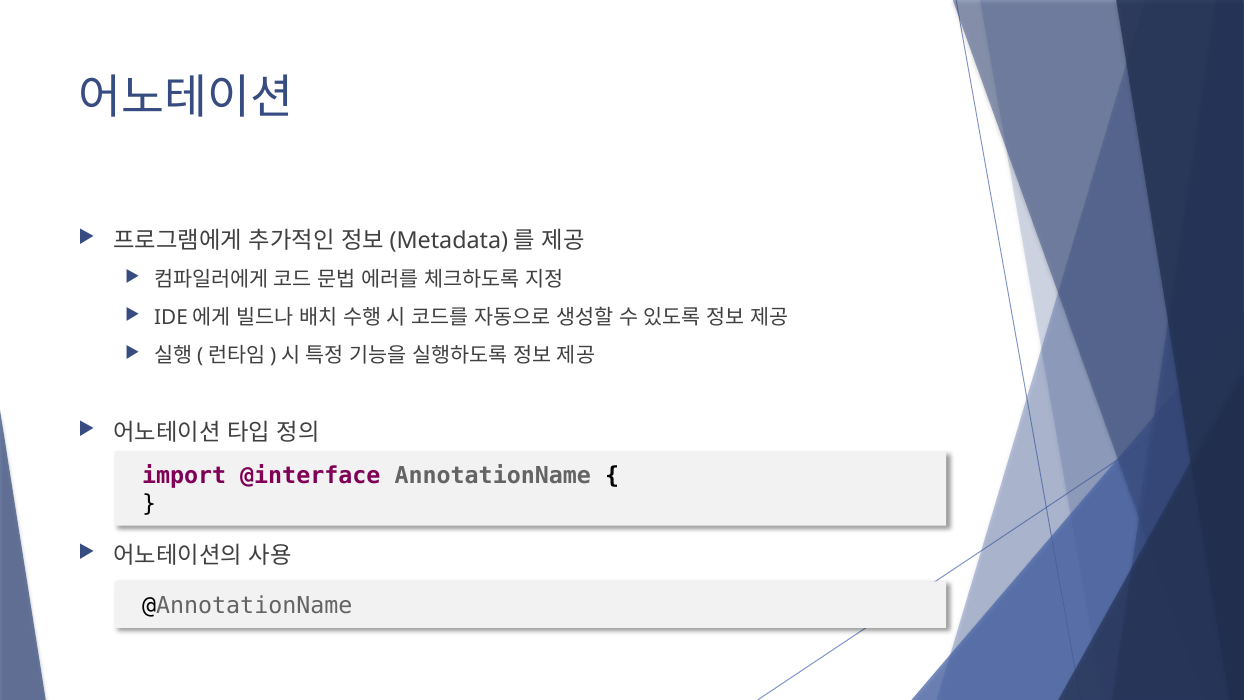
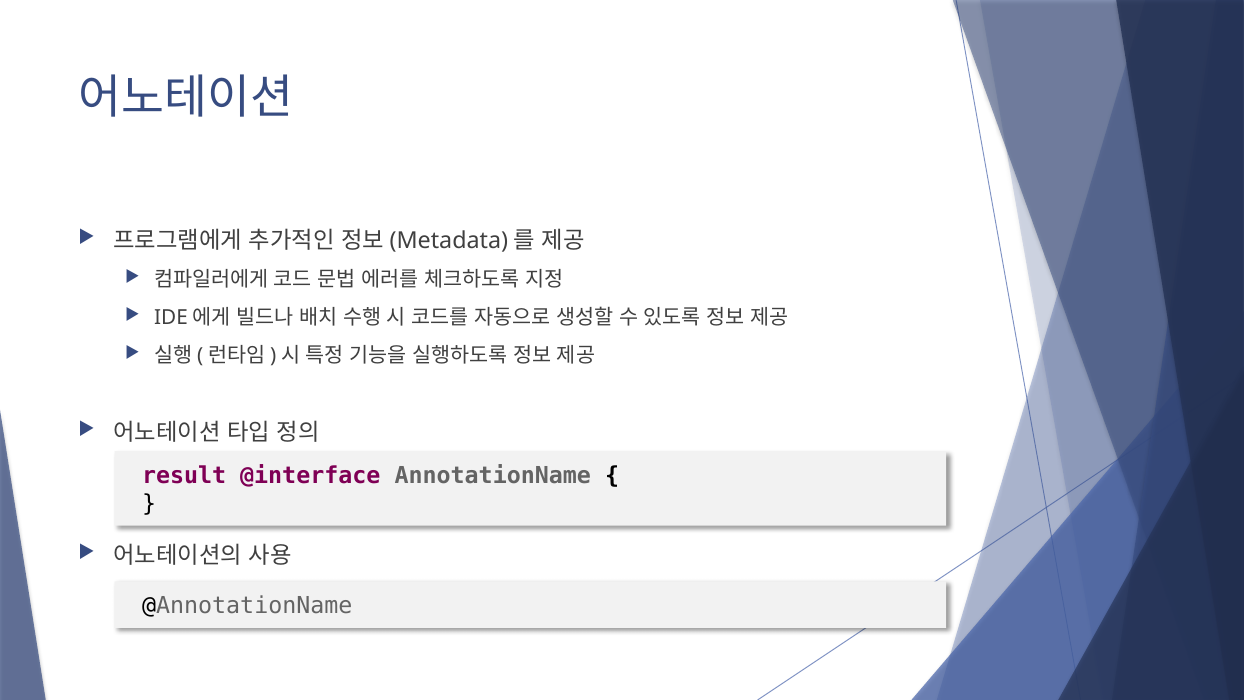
import: import -> result
